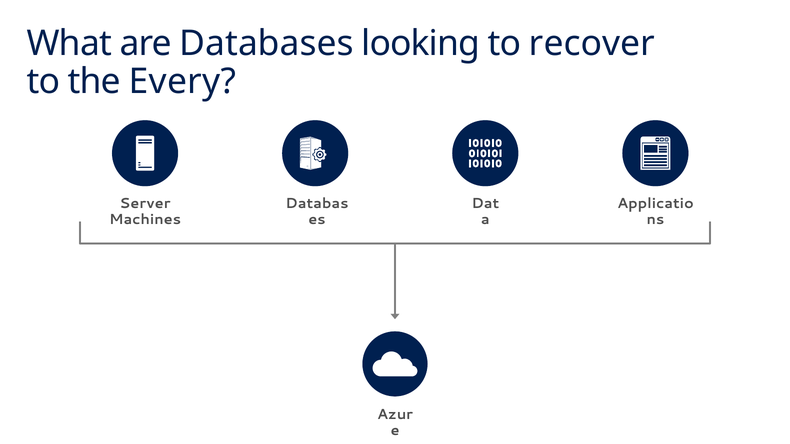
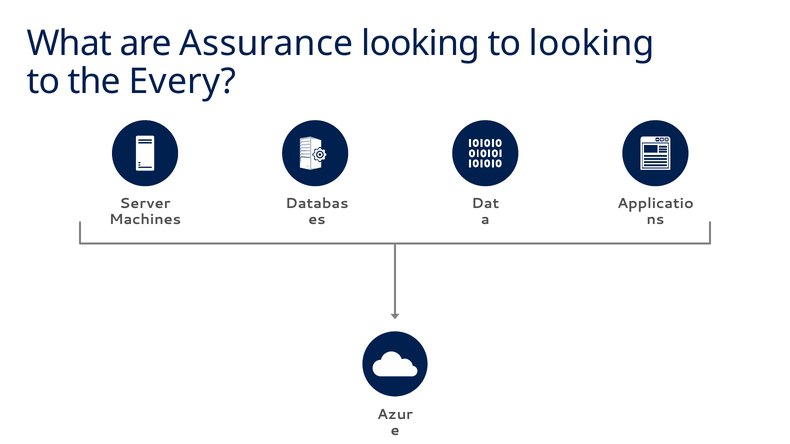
Databases: Databases -> Assurance
to recover: recover -> looking
